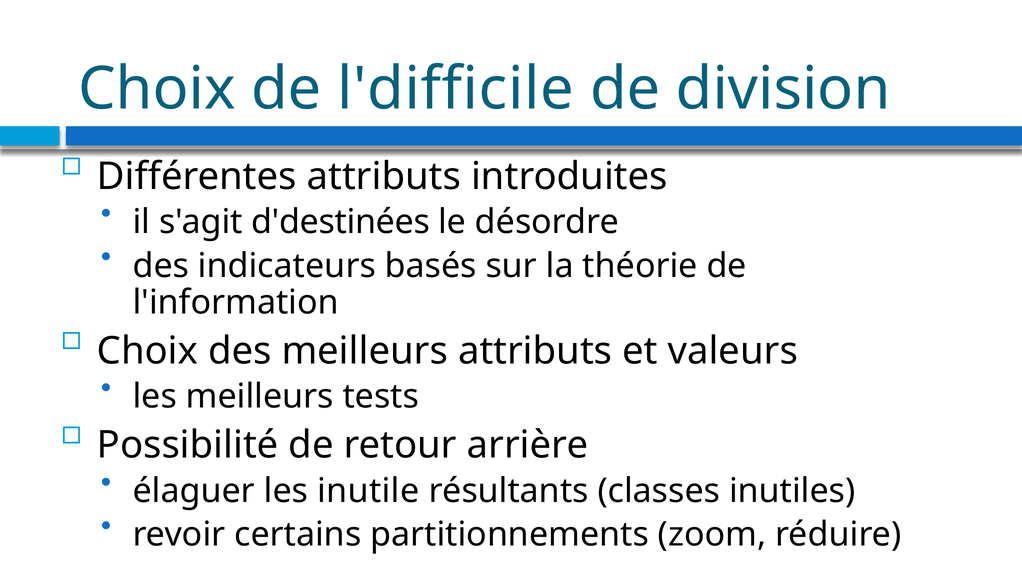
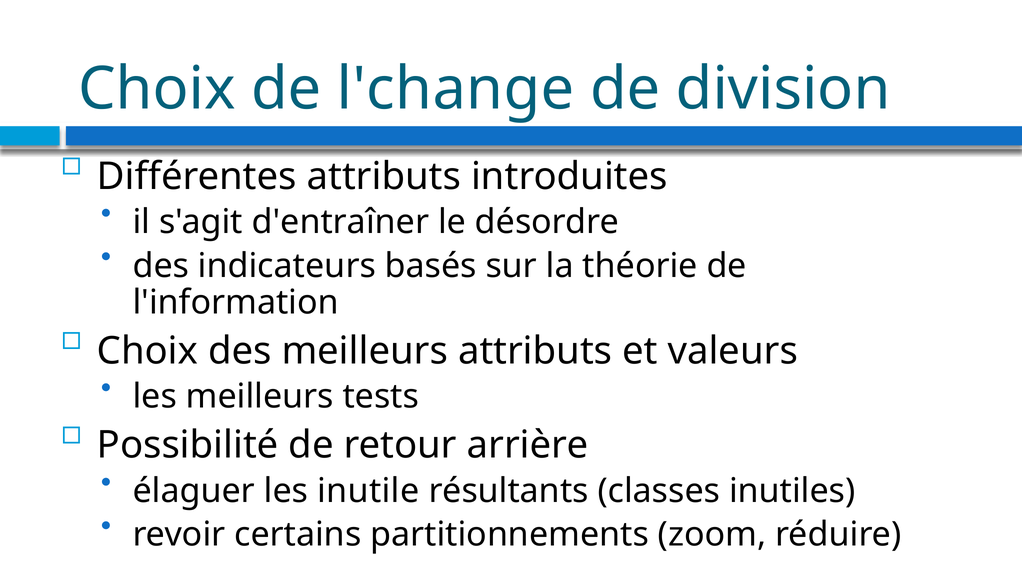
l'difficile: l'difficile -> l'change
d'destinées: d'destinées -> d'entraîner
